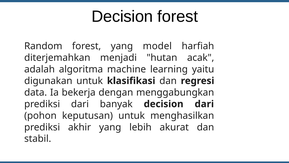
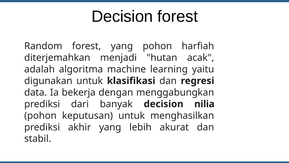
yang model: model -> pohon
decision dari: dari -> nilia
